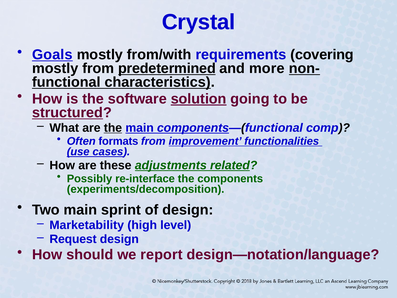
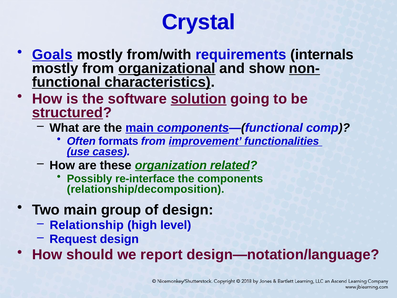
covering: covering -> internals
predetermined: predetermined -> organizational
more: more -> show
the at (113, 128) underline: present -> none
adjustments: adjustments -> organization
experiments/decomposition: experiments/decomposition -> relationship/decomposition
sprint: sprint -> group
Marketability: Marketability -> Relationship
